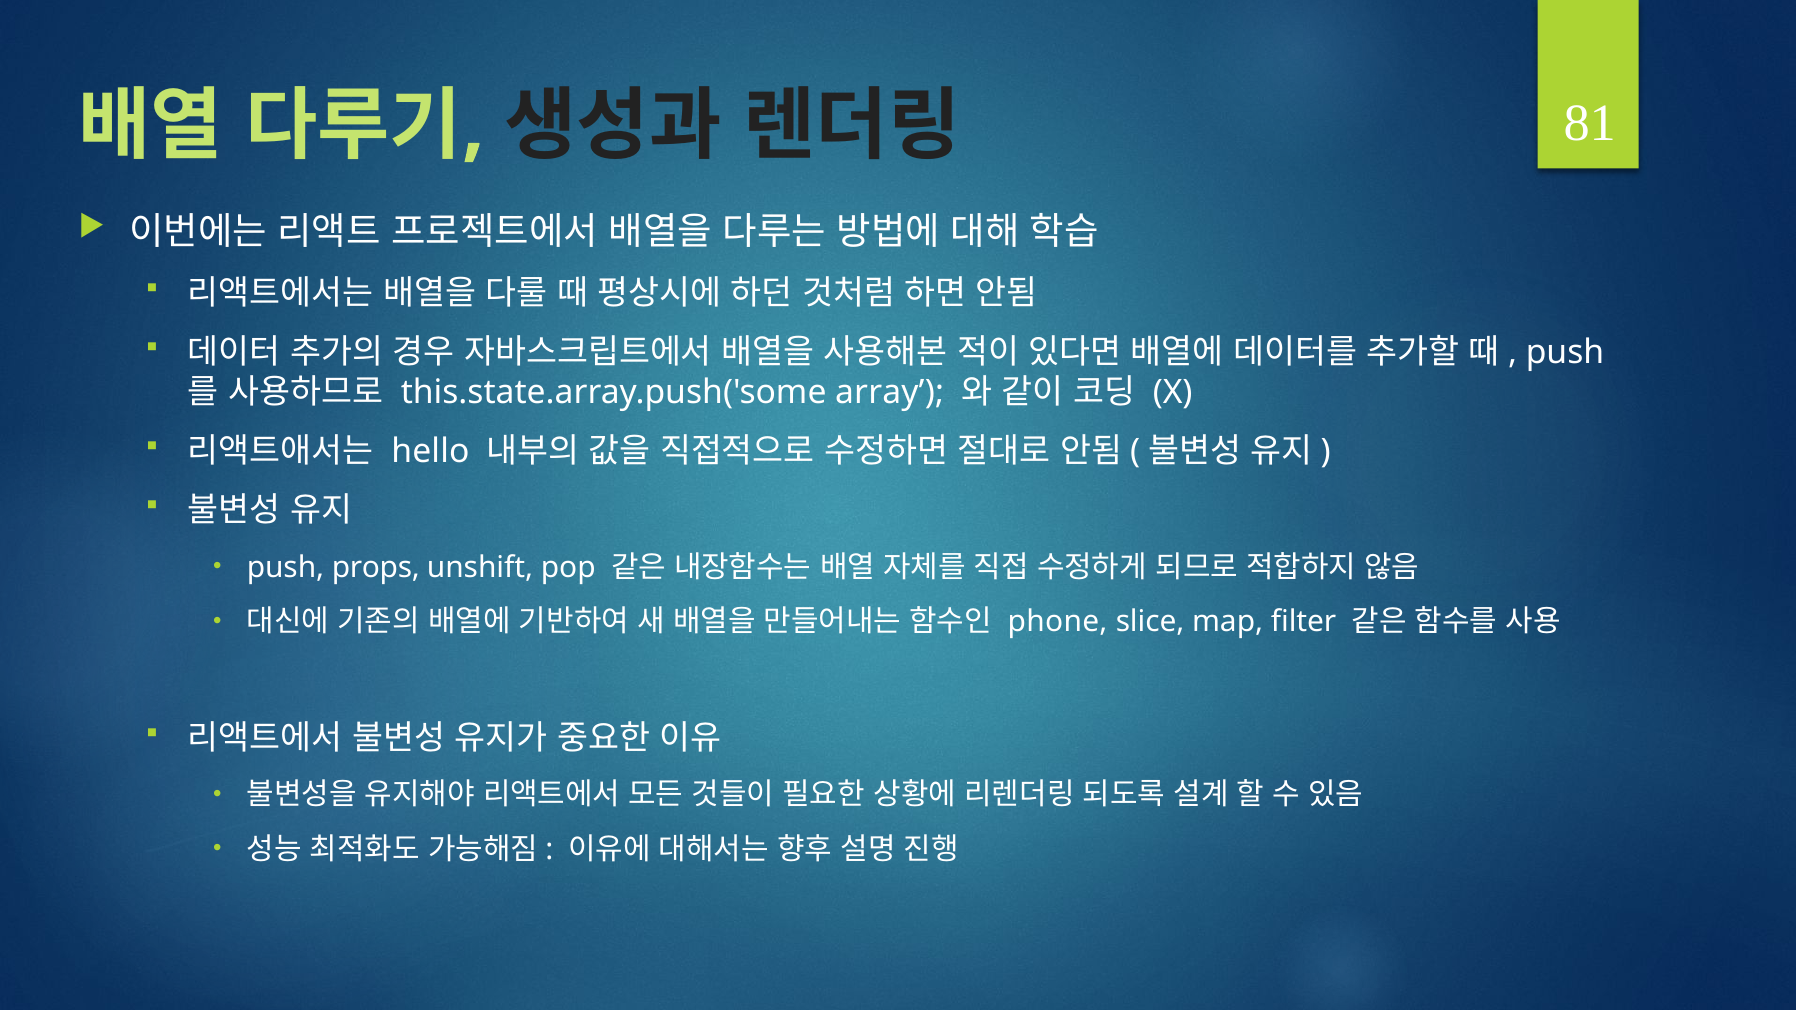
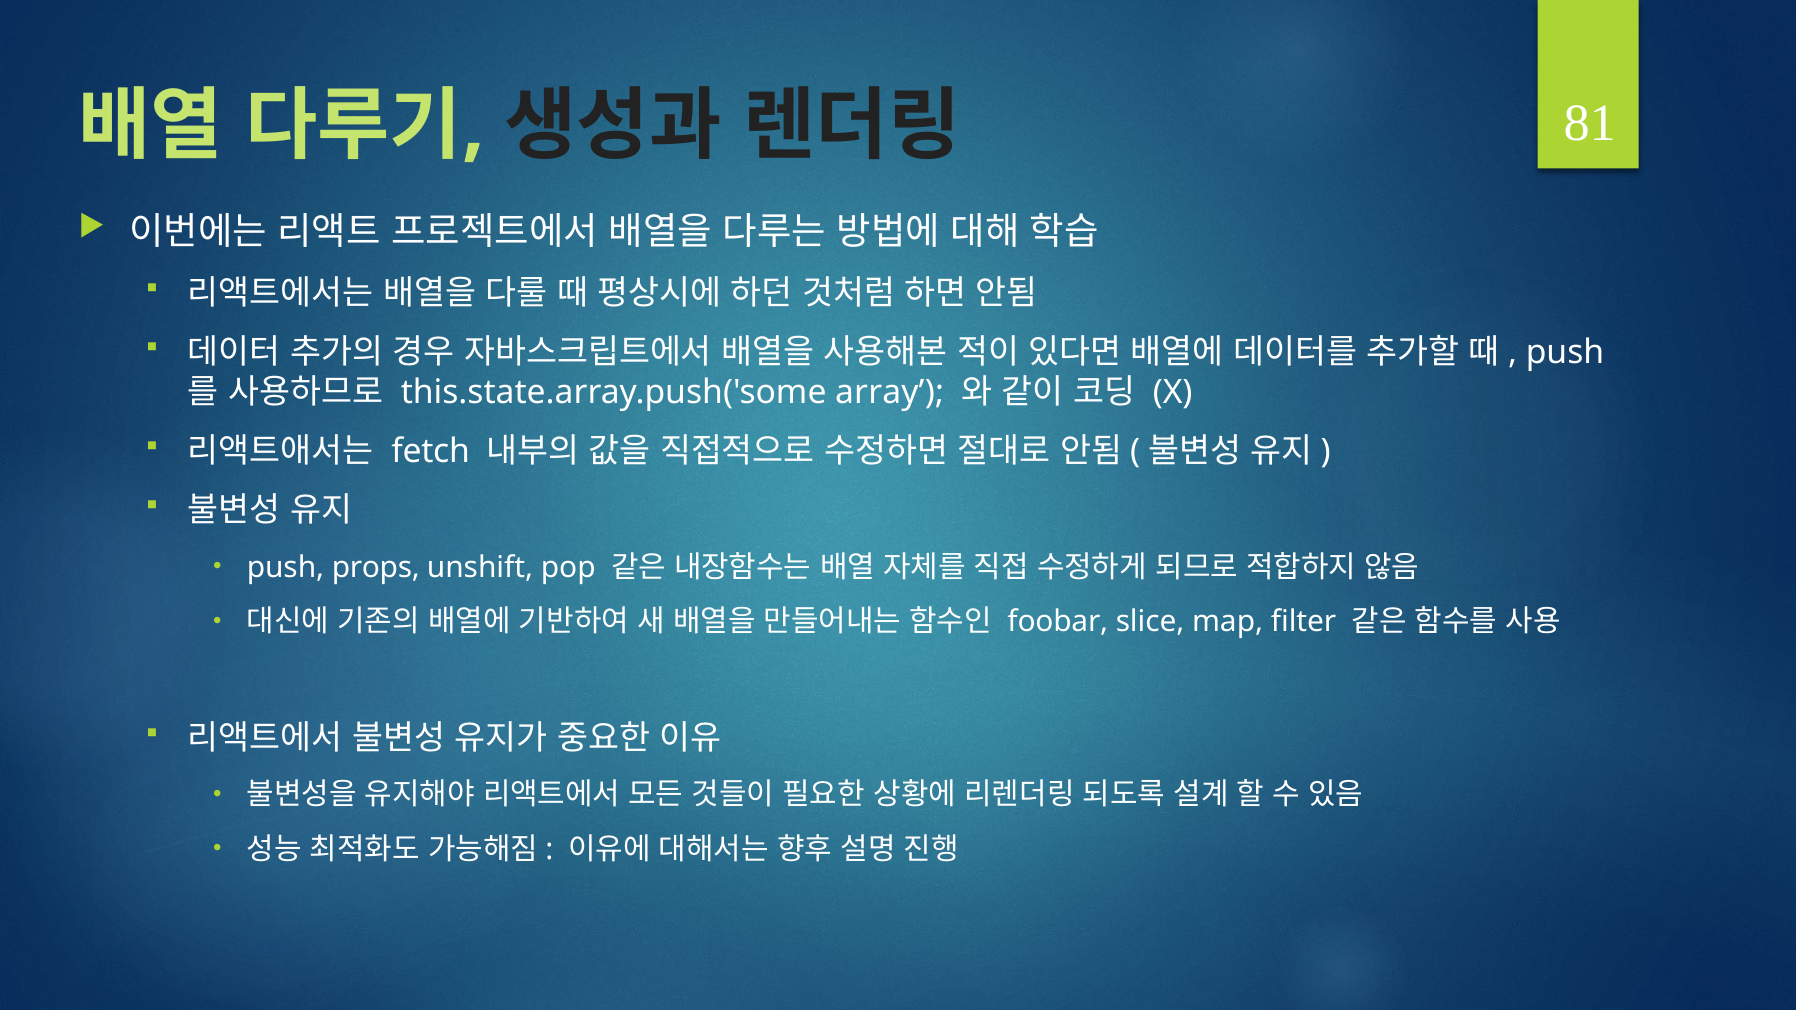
hello: hello -> fetch
phone: phone -> foobar
